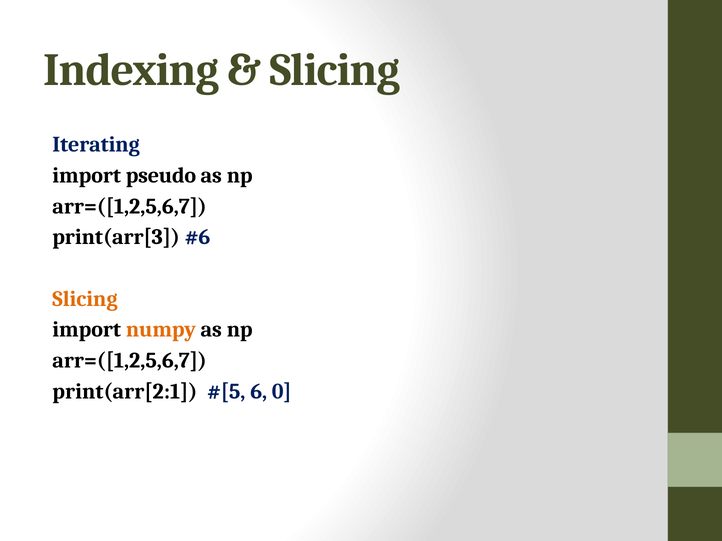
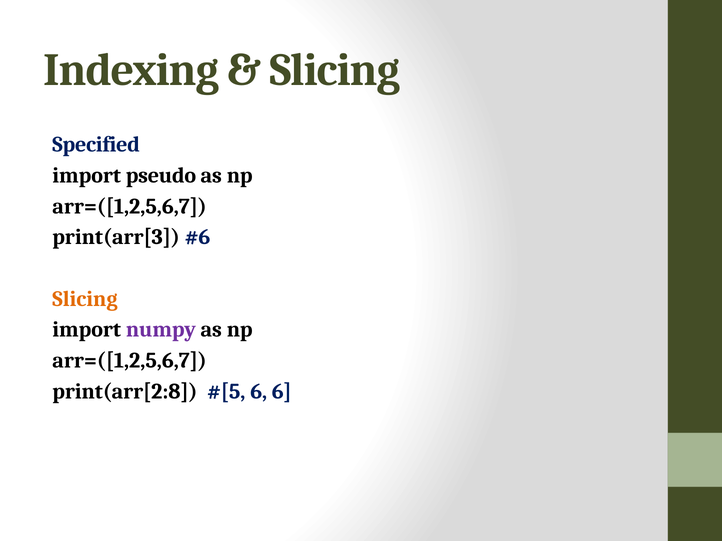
Iterating: Iterating -> Specified
numpy colour: orange -> purple
print(arr[2:1: print(arr[2:1 -> print(arr[2:8
6 0: 0 -> 6
